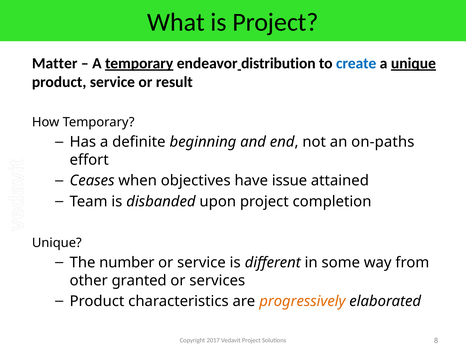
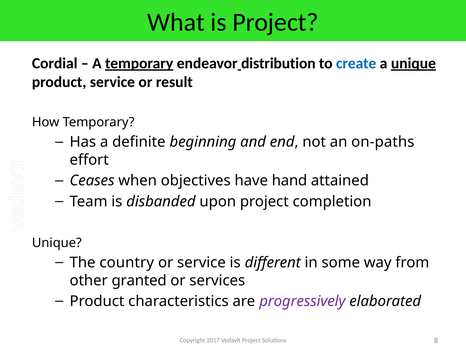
Matter: Matter -> Cordial
issue: issue -> hand
number: number -> country
progressively colour: orange -> purple
